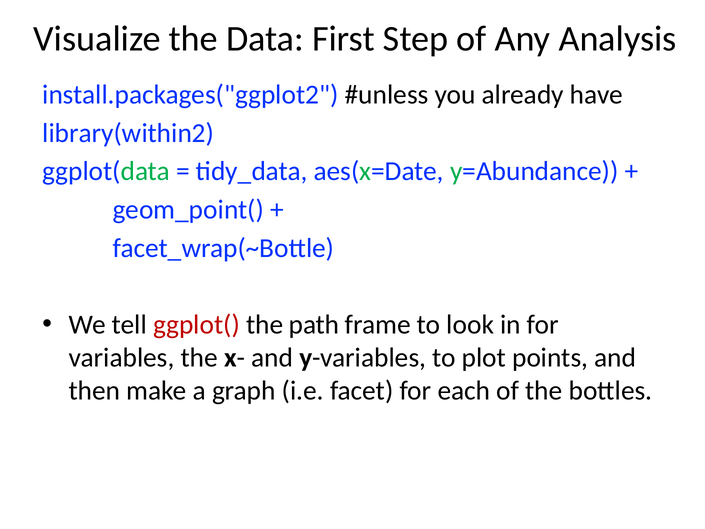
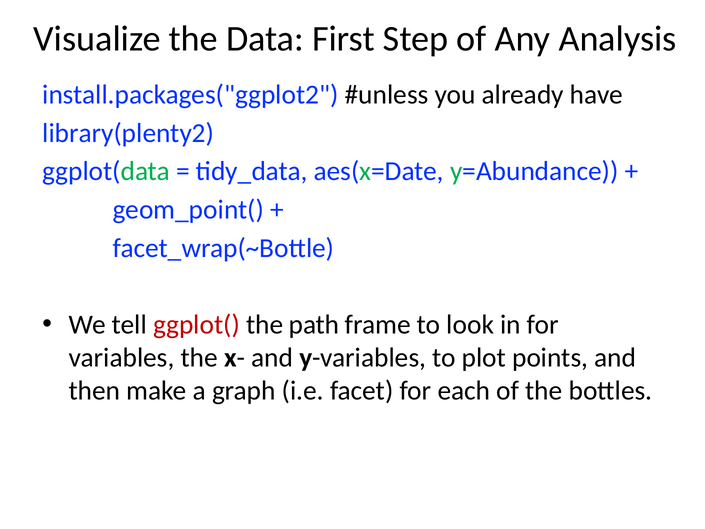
library(within2: library(within2 -> library(plenty2
